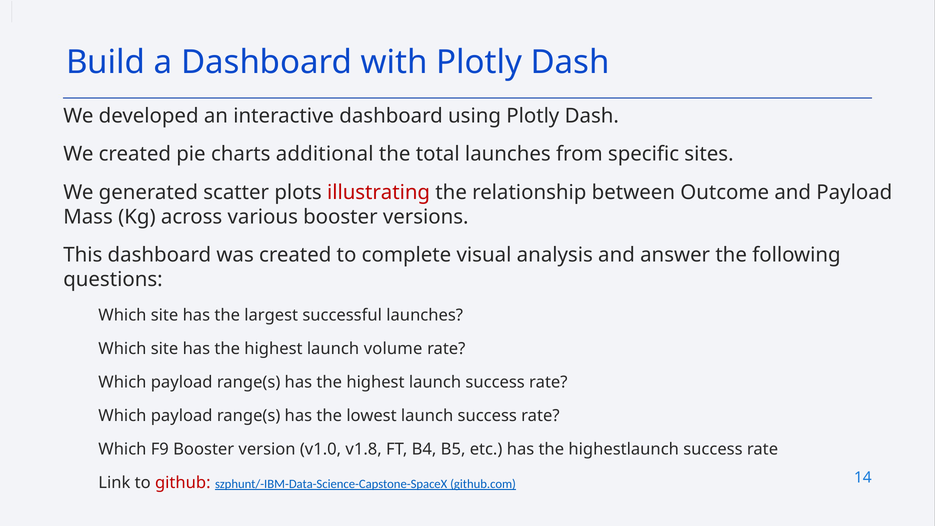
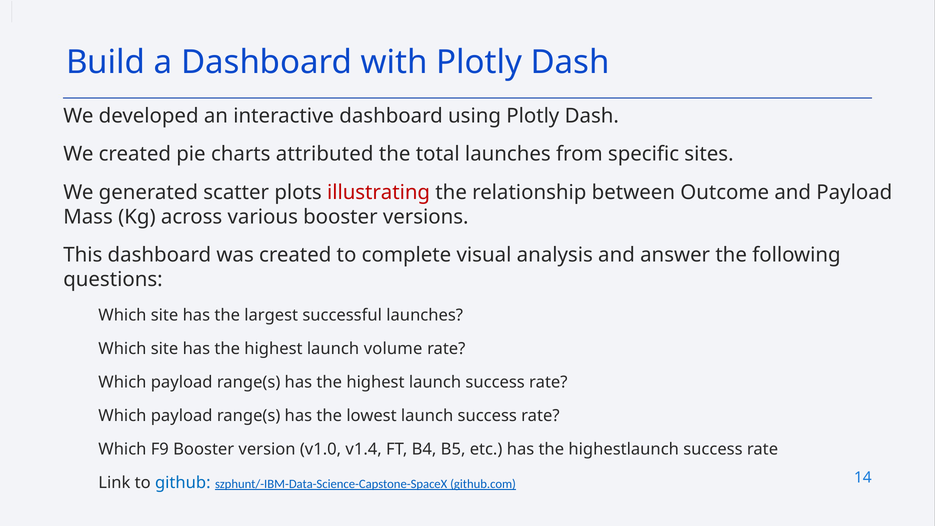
additional: additional -> attributed
v1.8: v1.8 -> v1.4
github colour: red -> blue
